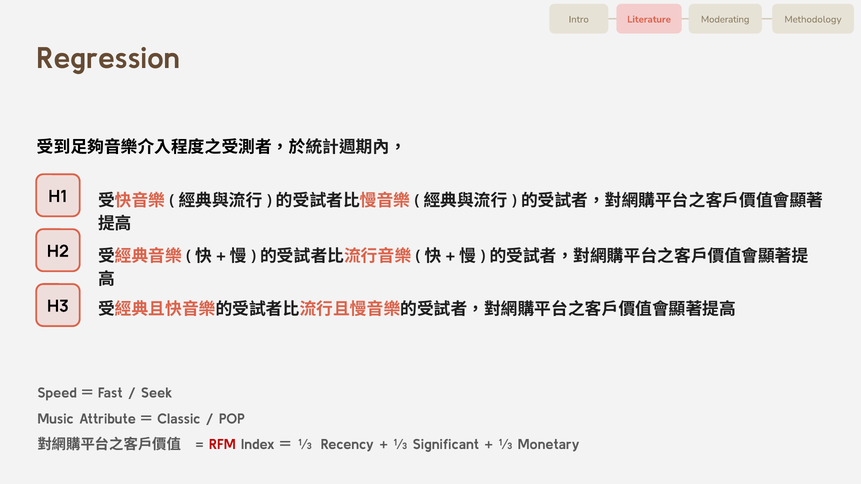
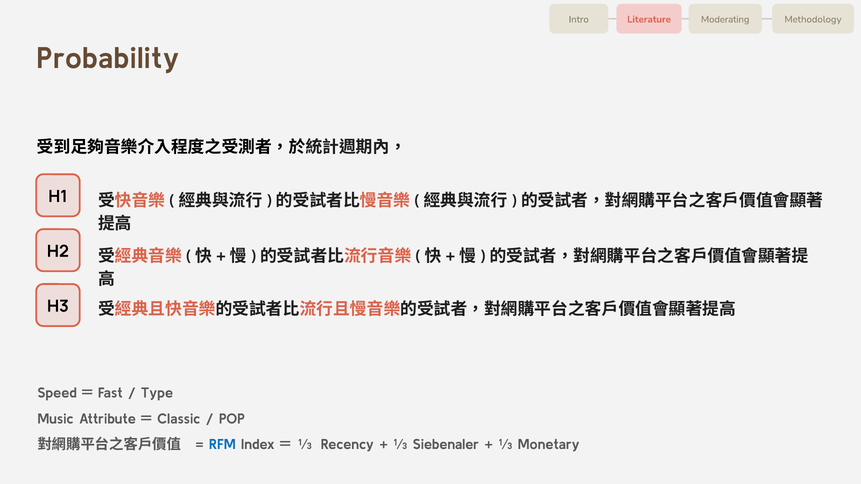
Regression: Regression -> Probability
Seek: Seek -> Type
RFM colour: red -> blue
Significant: Significant -> Siebenaler
